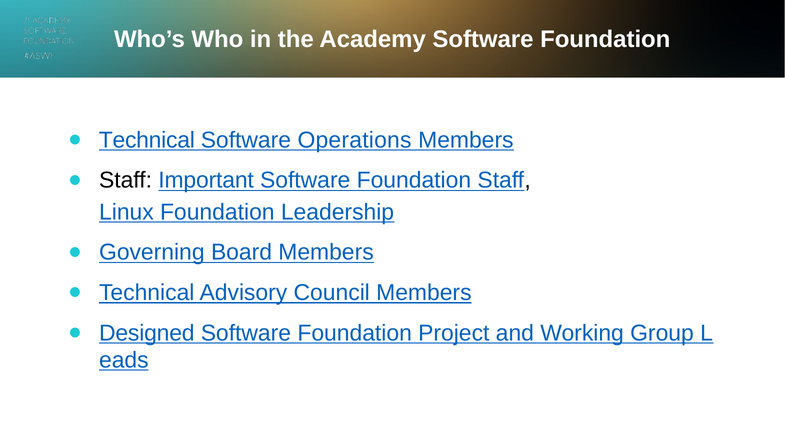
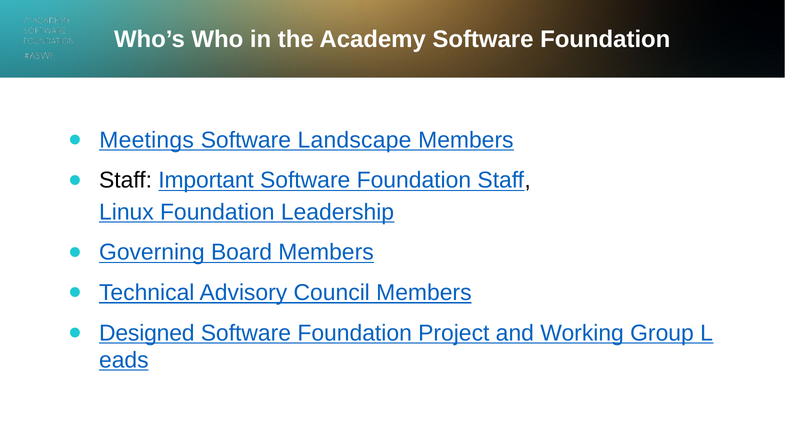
Technical at (147, 140): Technical -> Meetings
Operations: Operations -> Landscape
